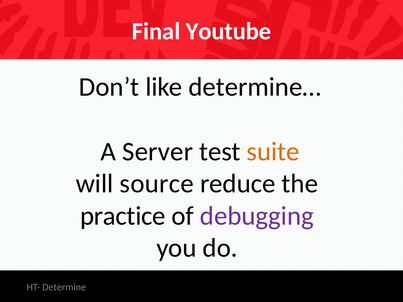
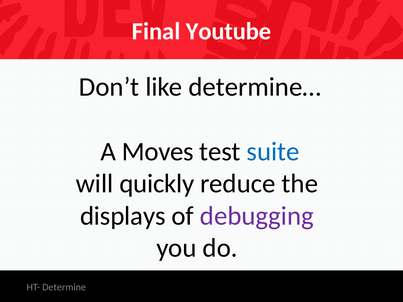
Server: Server -> Moves
suite colour: orange -> blue
source: source -> quickly
practice: practice -> displays
